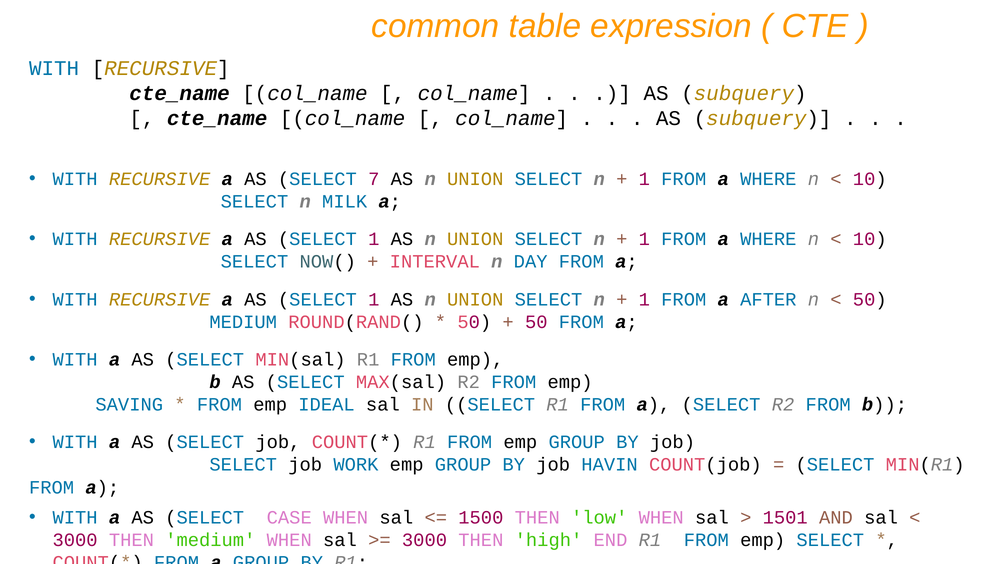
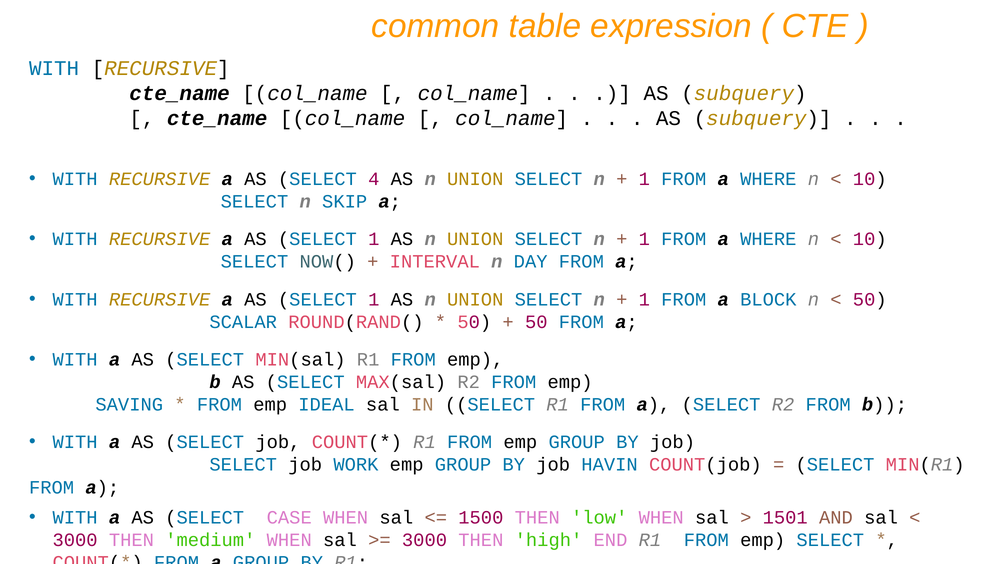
7: 7 -> 4
MILK: MILK -> SKIP
AFTER: AFTER -> BLOCK
MEDIUM at (243, 322): MEDIUM -> SCALAR
